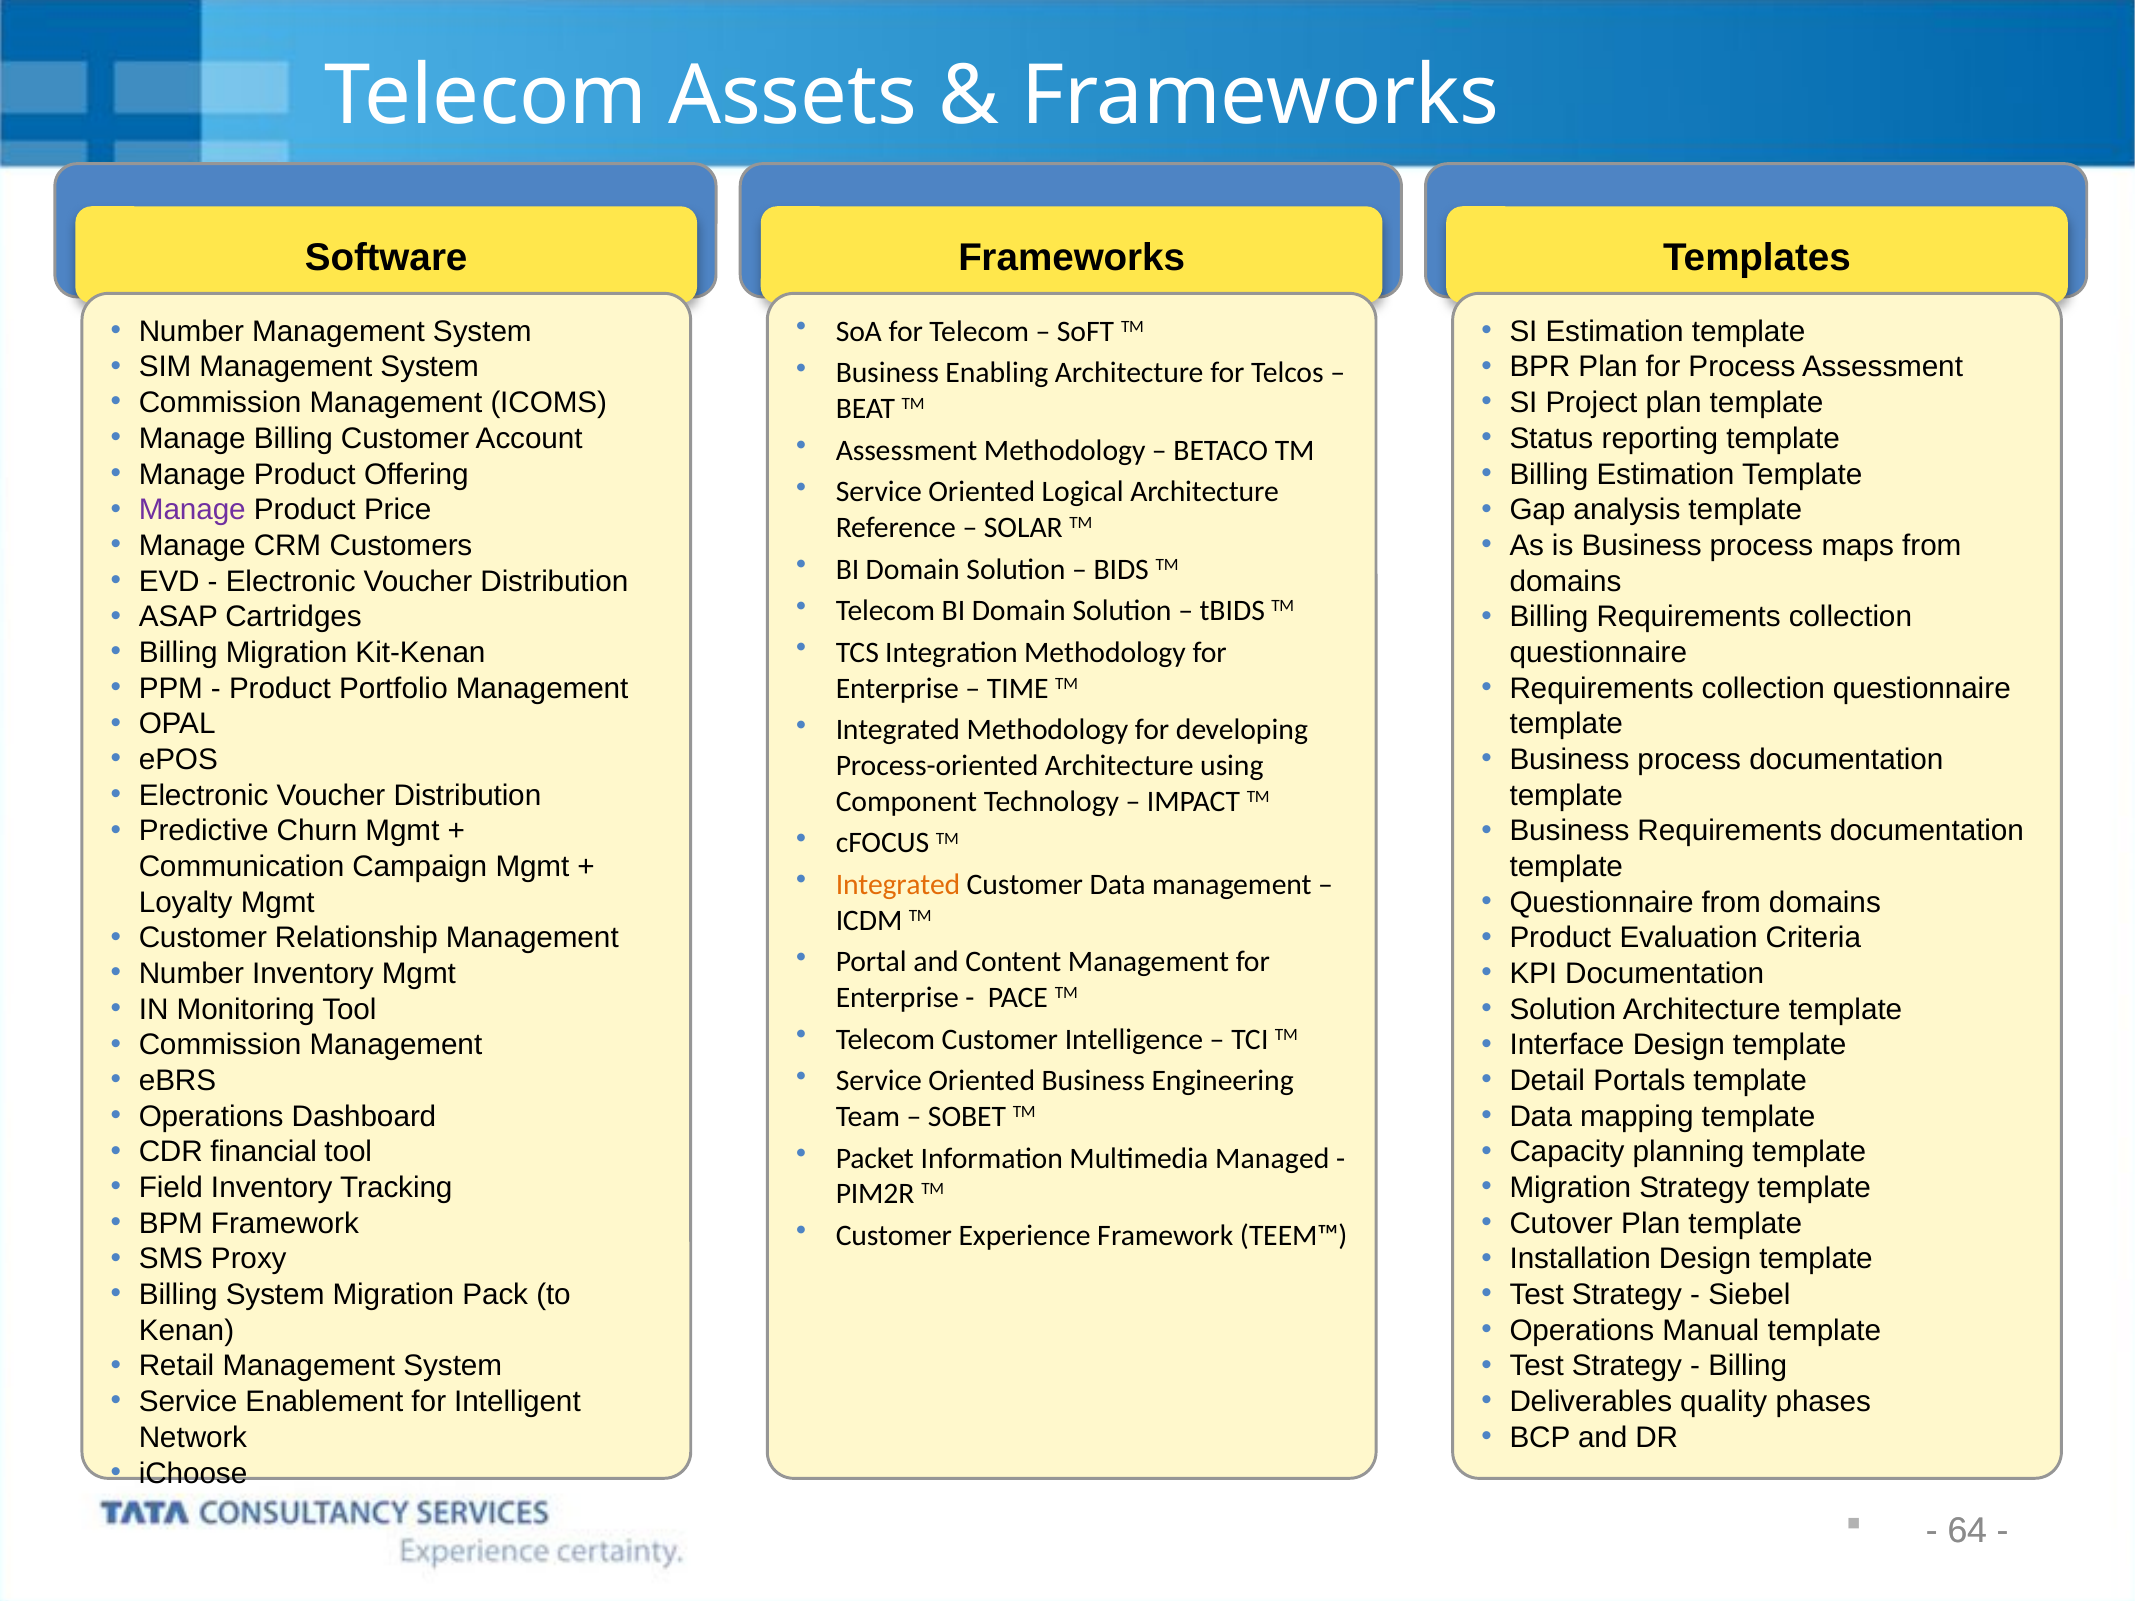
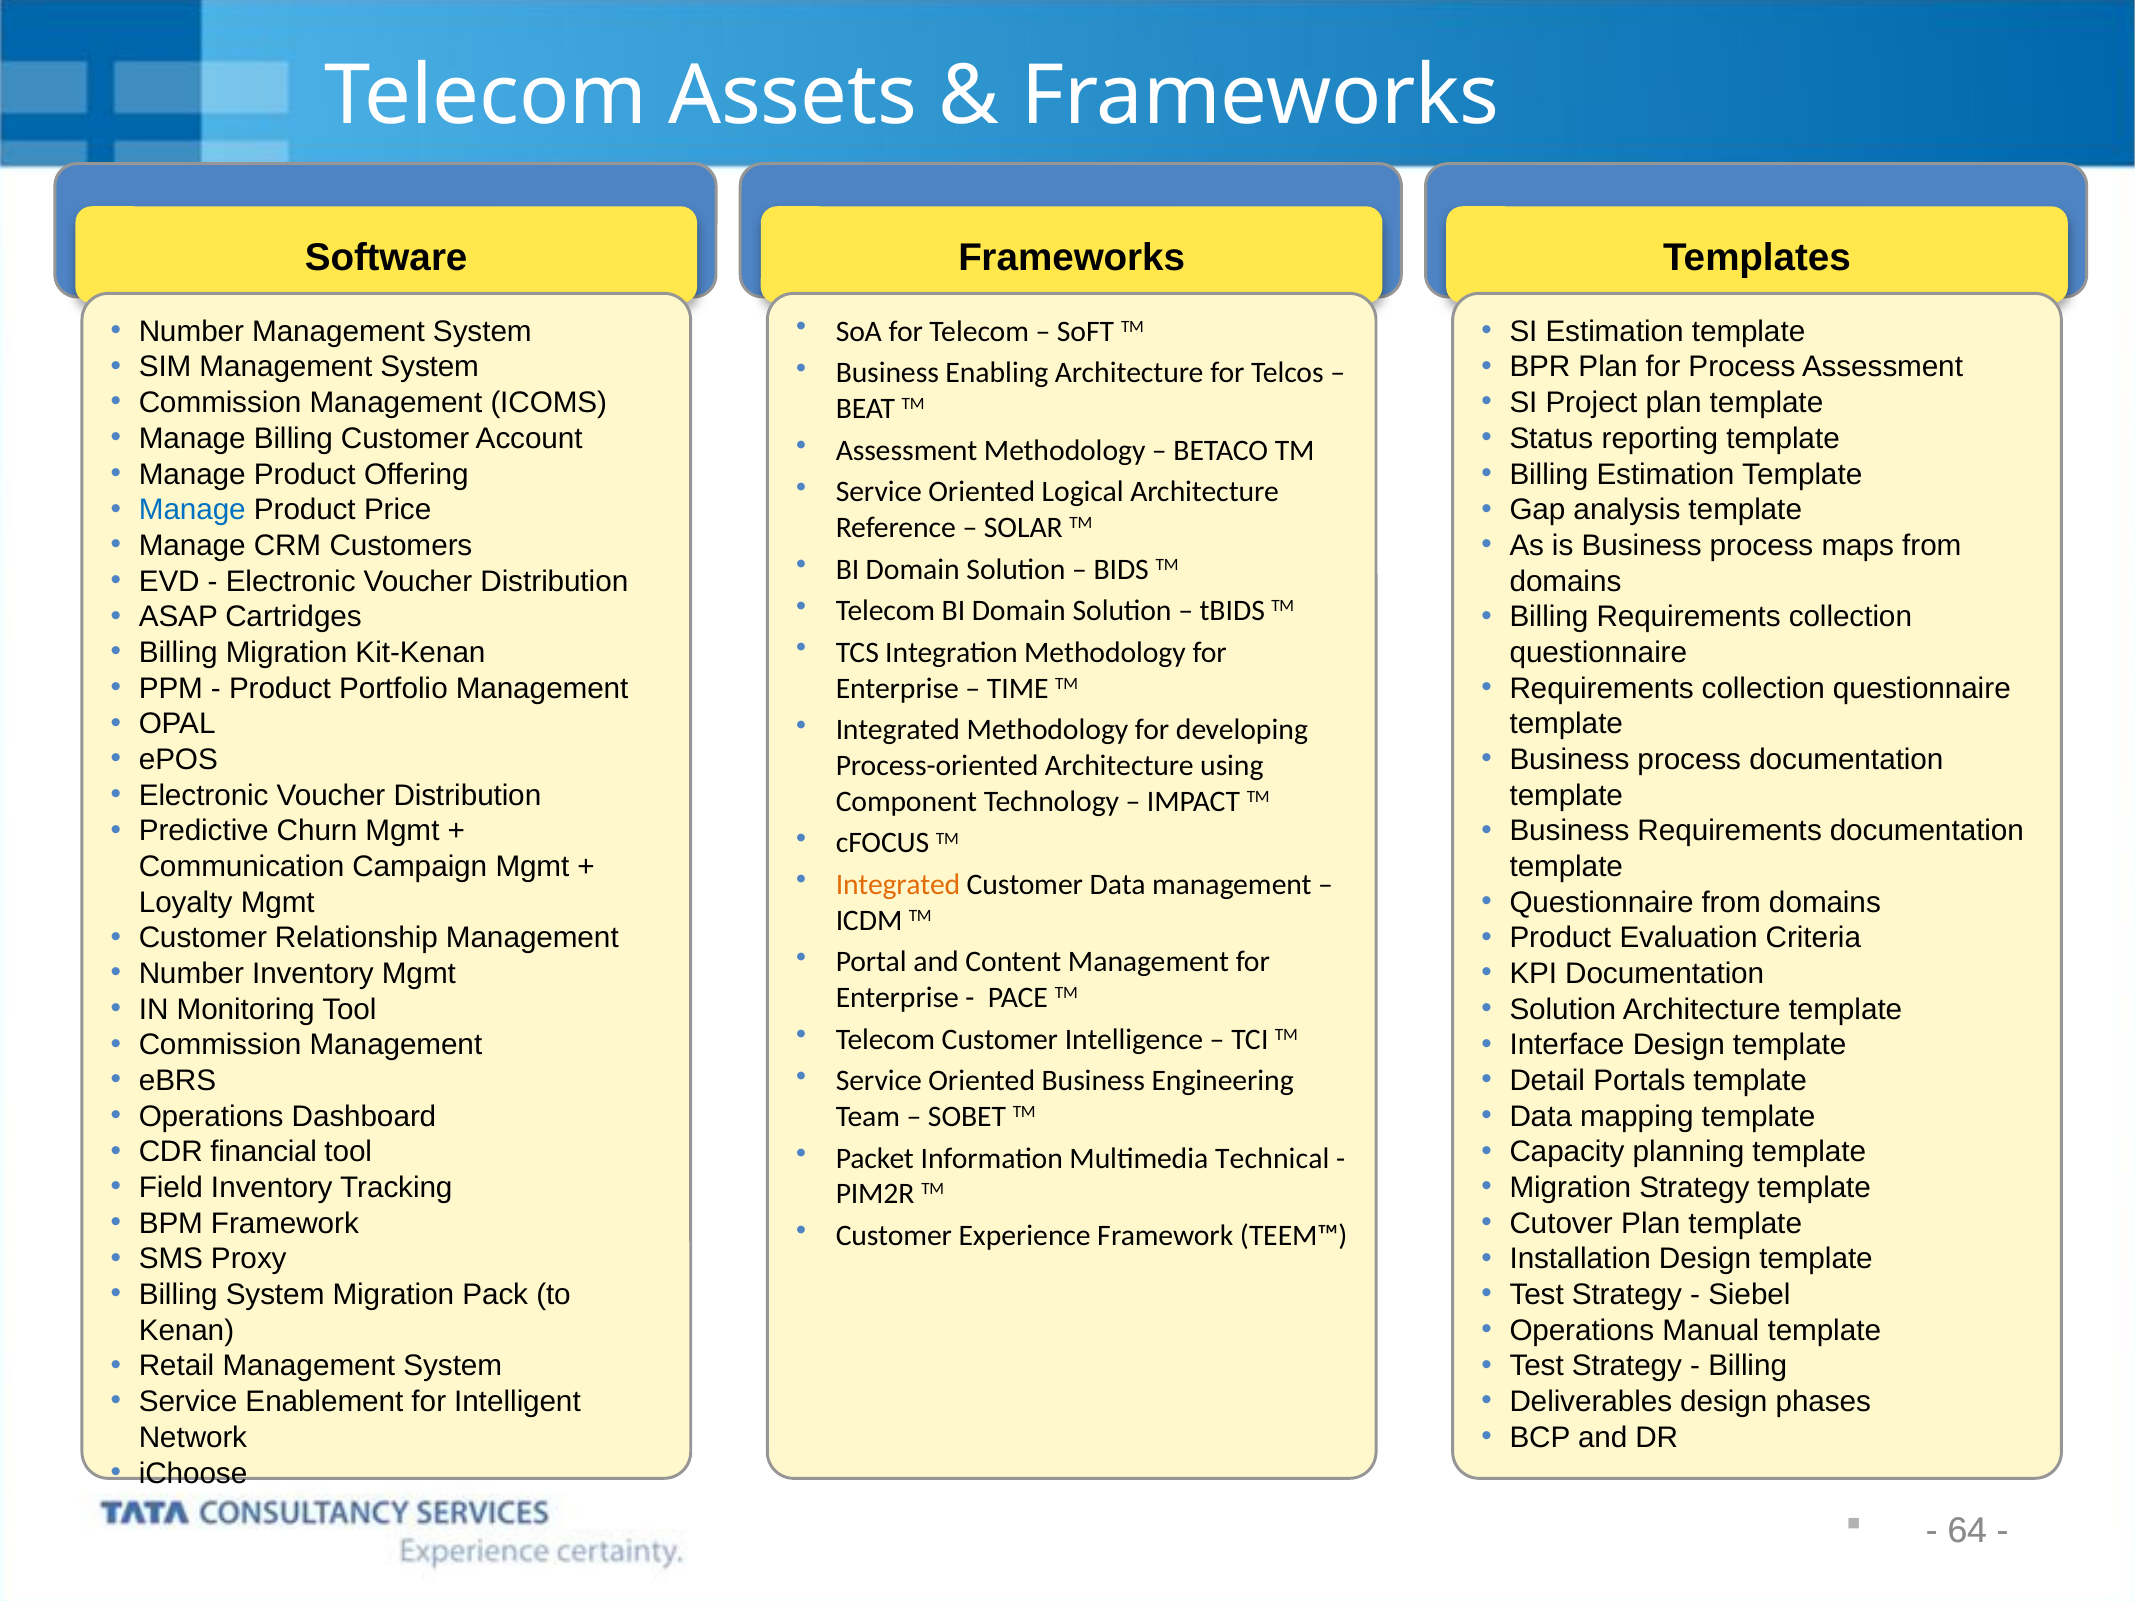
Manage at (192, 510) colour: purple -> blue
Managed: Managed -> Technical
Deliverables quality: quality -> design
